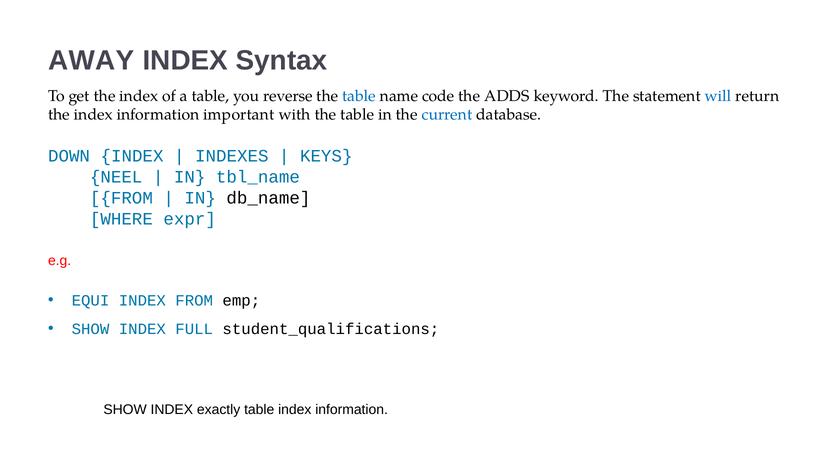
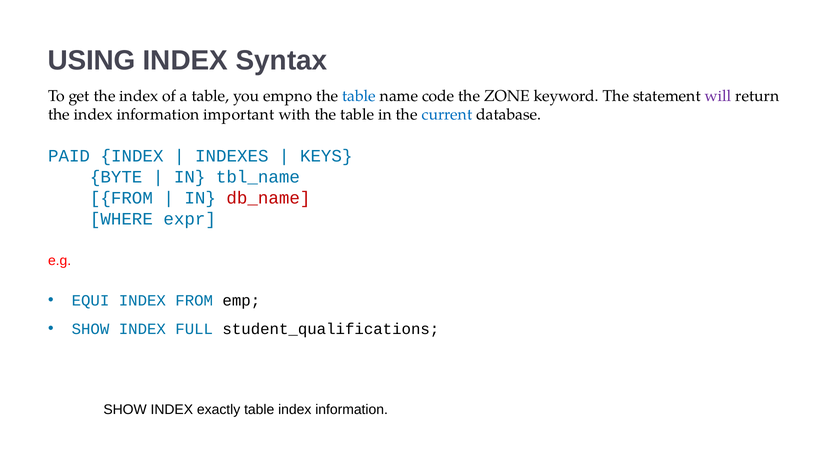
AWAY: AWAY -> USING
reverse: reverse -> empno
ADDS: ADDS -> ZONE
will colour: blue -> purple
DOWN: DOWN -> PAID
NEEL: NEEL -> BYTE
db_name colour: black -> red
